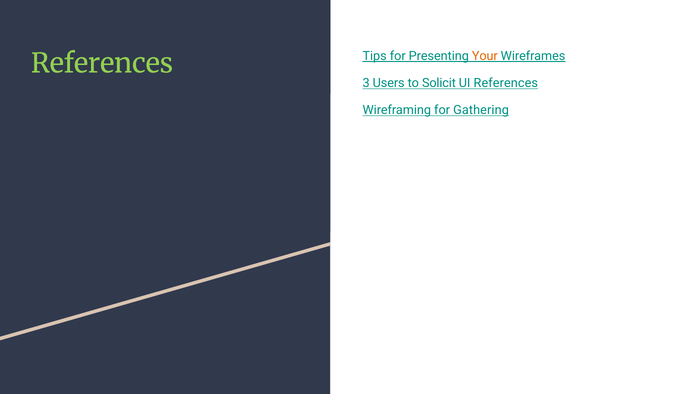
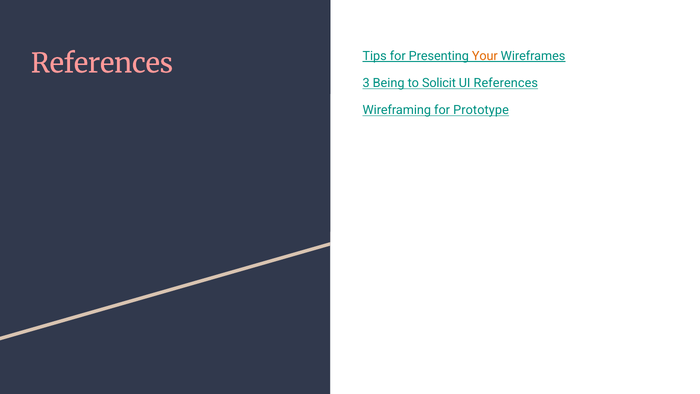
References at (102, 64) colour: light green -> pink
Users: Users -> Being
Gathering: Gathering -> Prototype
